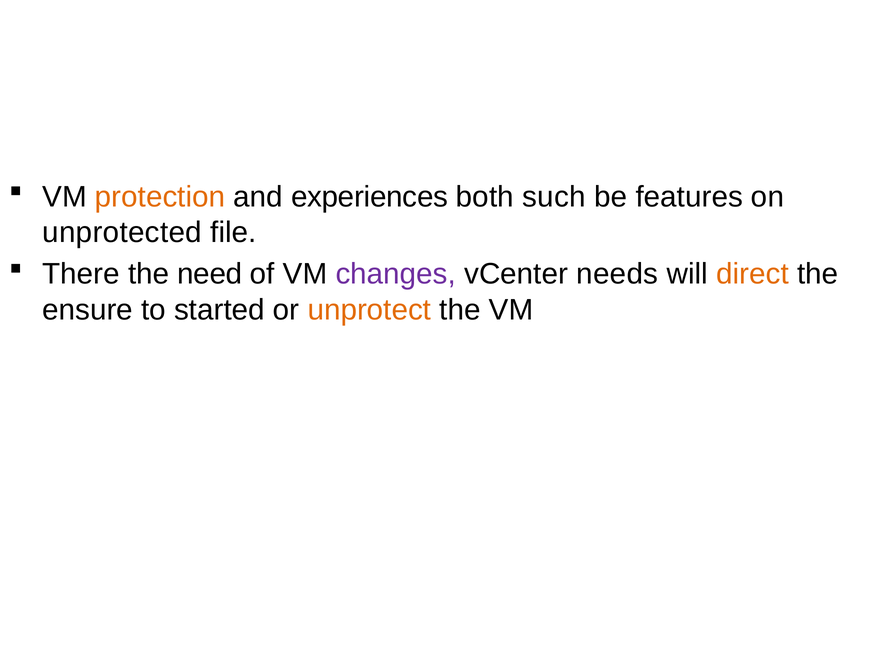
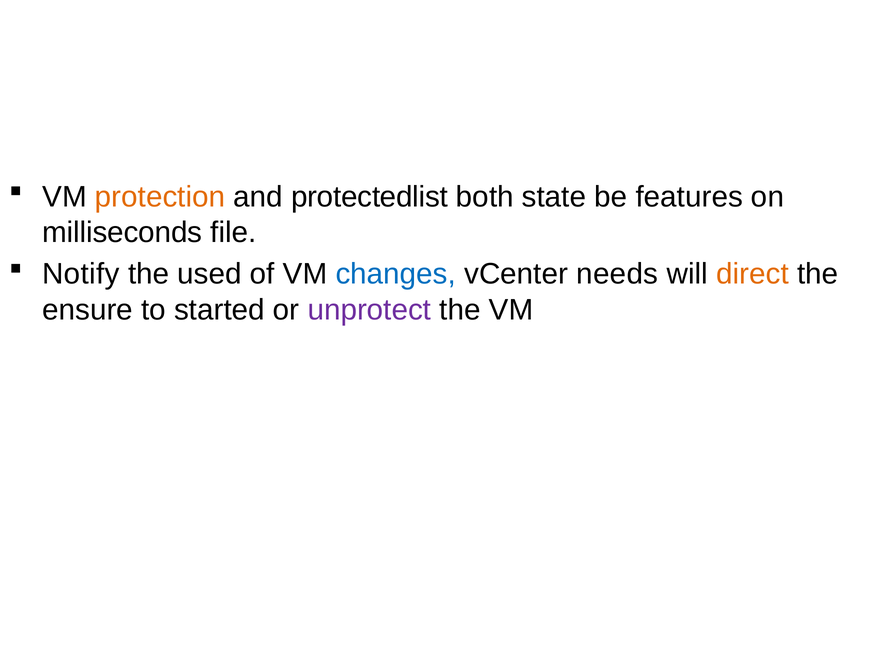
experiences: experiences -> protectedlist
such: such -> state
unprotected: unprotected -> milliseconds
There: There -> Notify
need: need -> used
changes colour: purple -> blue
unprotect colour: orange -> purple
